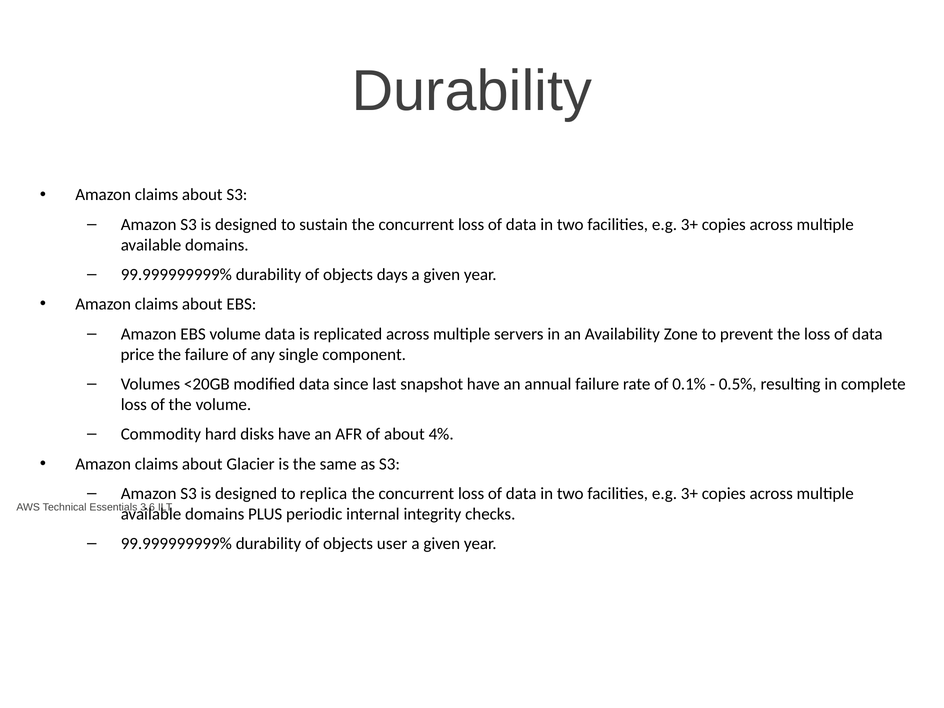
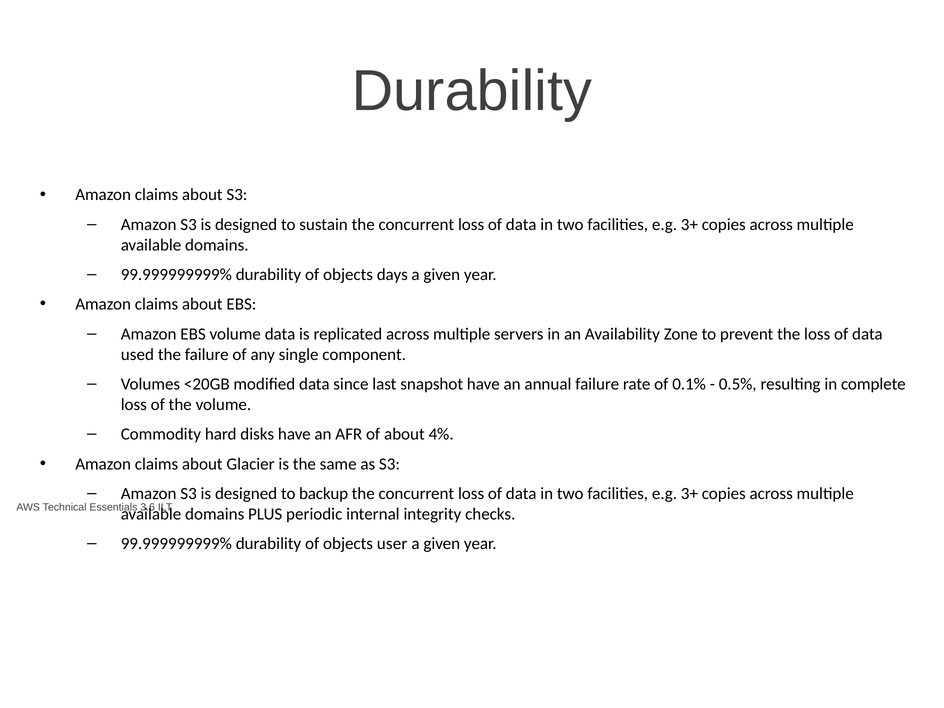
price: price -> used
replica: replica -> backup
